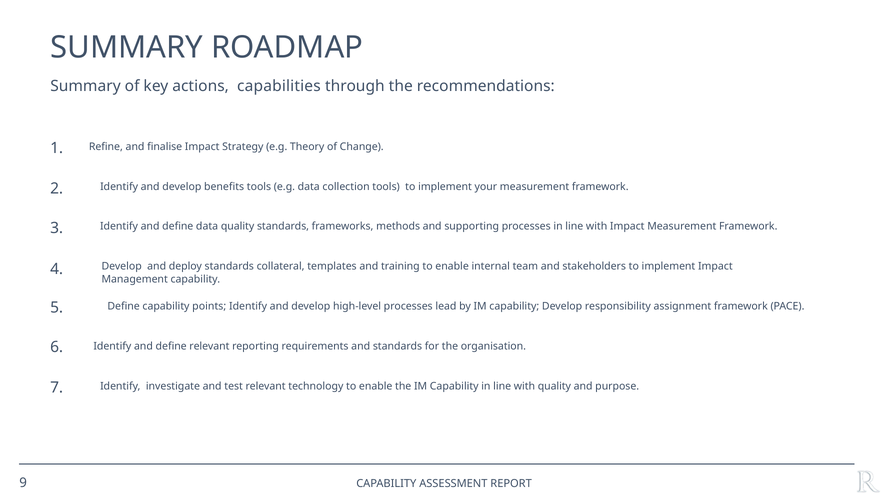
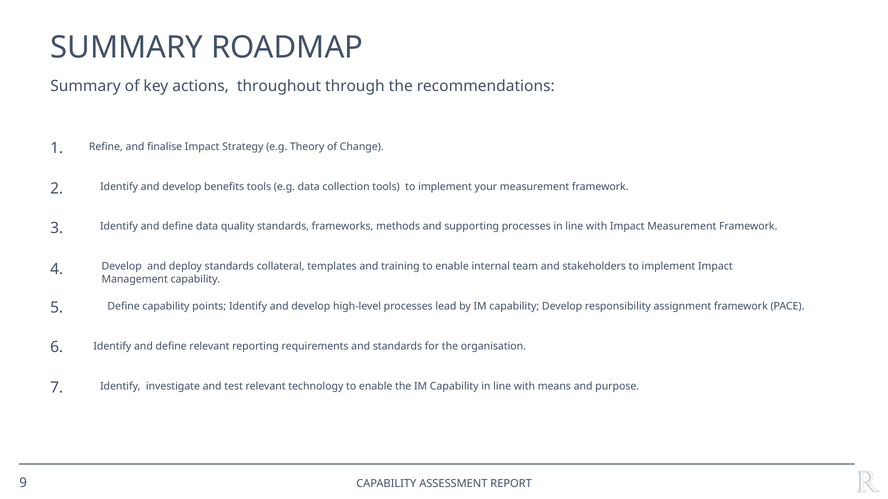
capabilities: capabilities -> throughout
with quality: quality -> means
